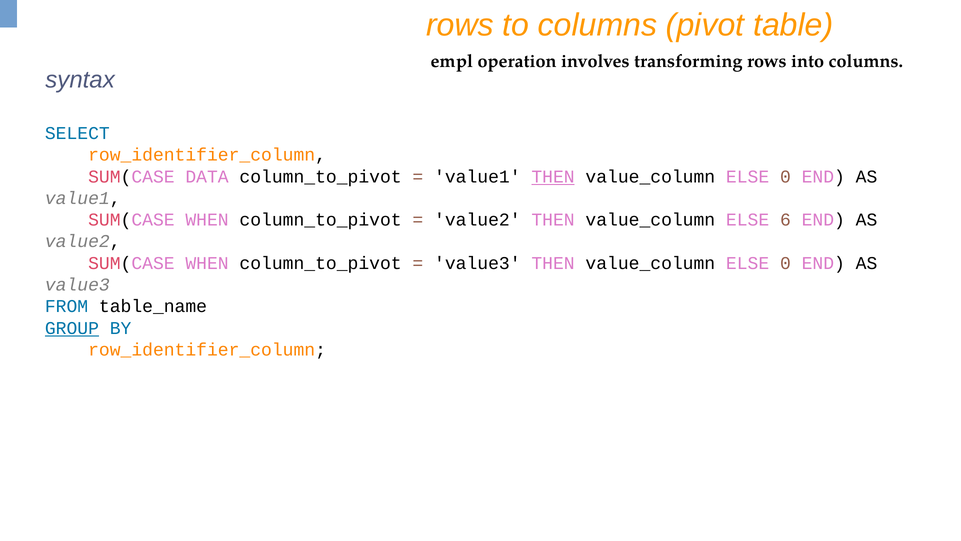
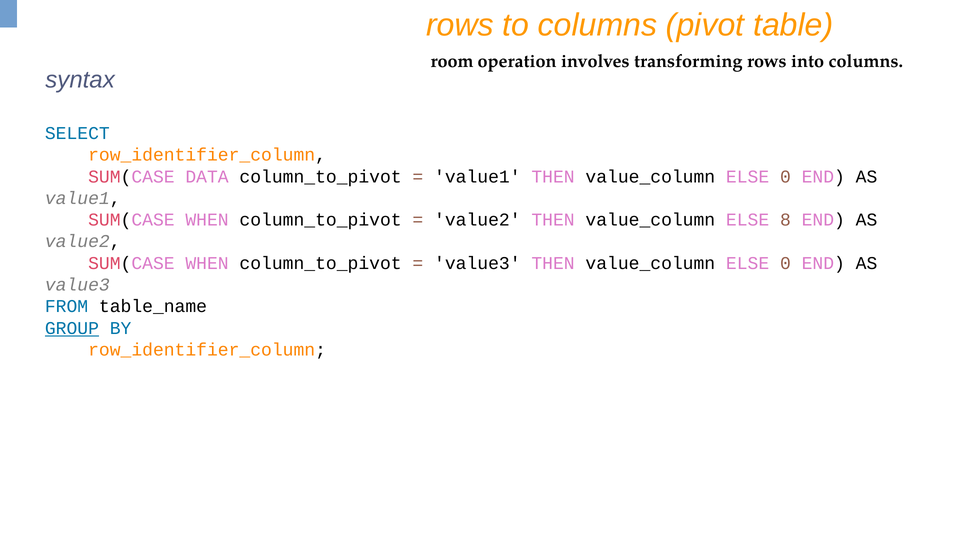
empl: empl -> room
THEN at (553, 176) underline: present -> none
6: 6 -> 8
